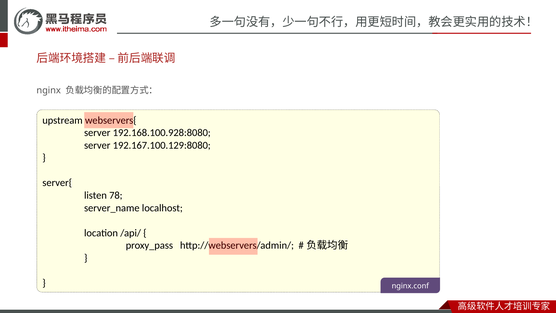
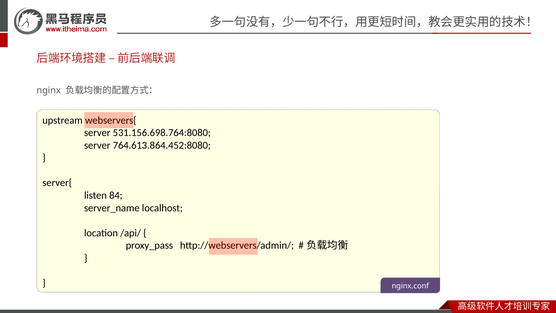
192.168.100.928:8080: 192.168.100.928:8080 -> 531.156.698.764:8080
192.167.100.129:8080: 192.167.100.129:8080 -> 764.613.864.452:8080
78: 78 -> 84
